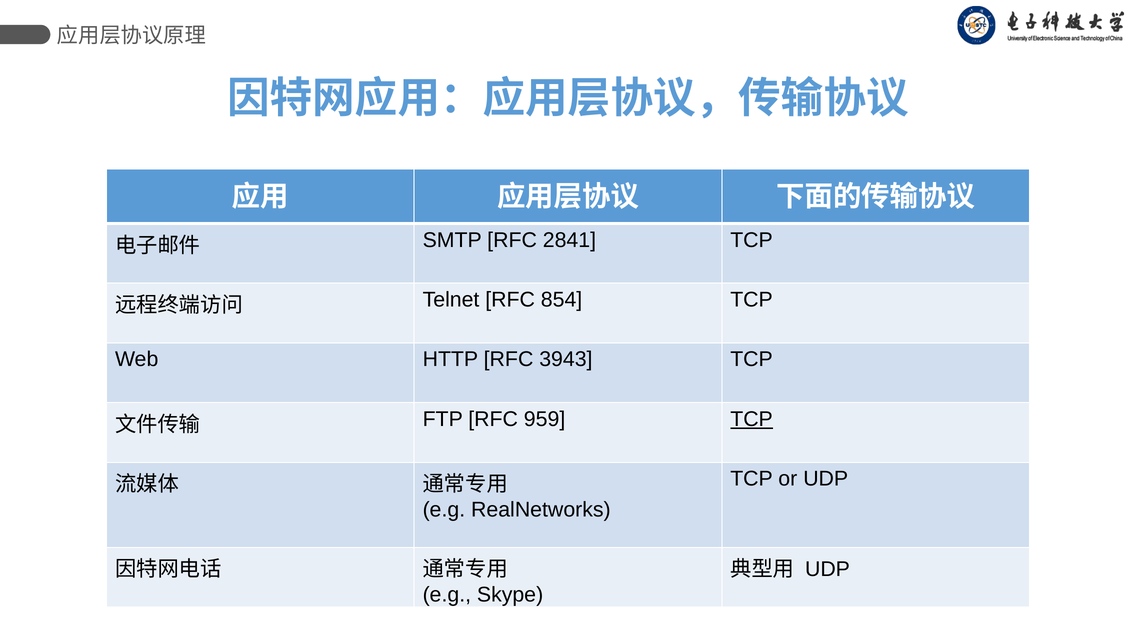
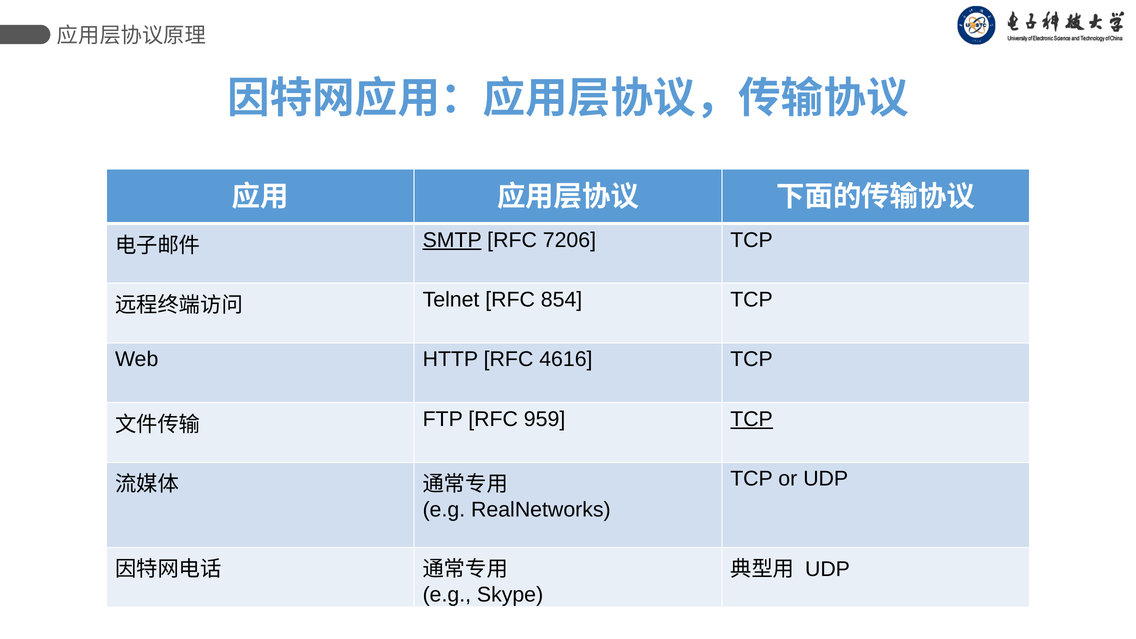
SMTP underline: none -> present
2841: 2841 -> 7206
3943: 3943 -> 4616
